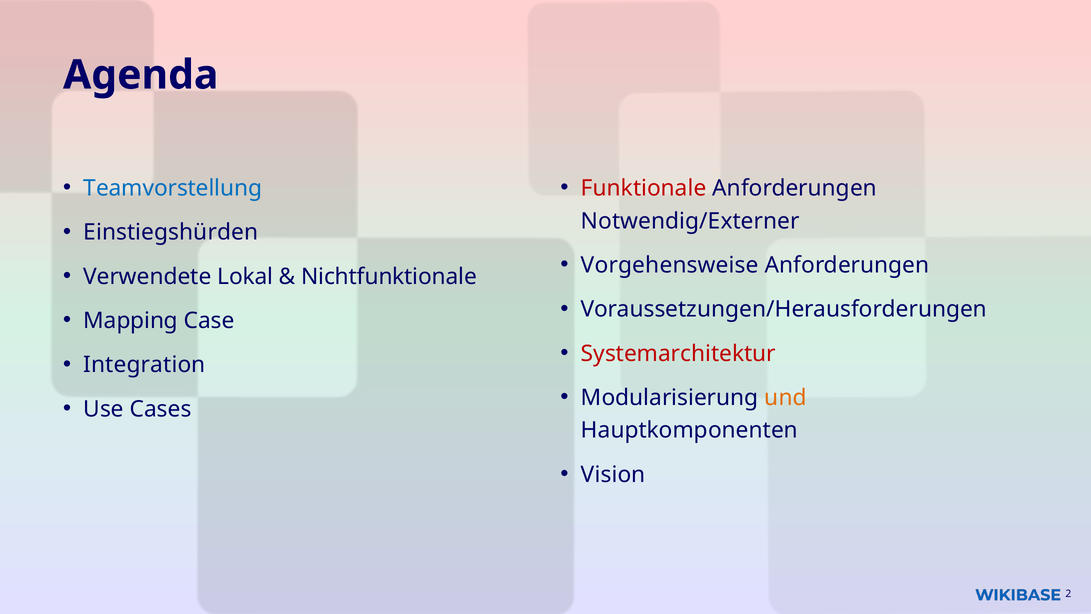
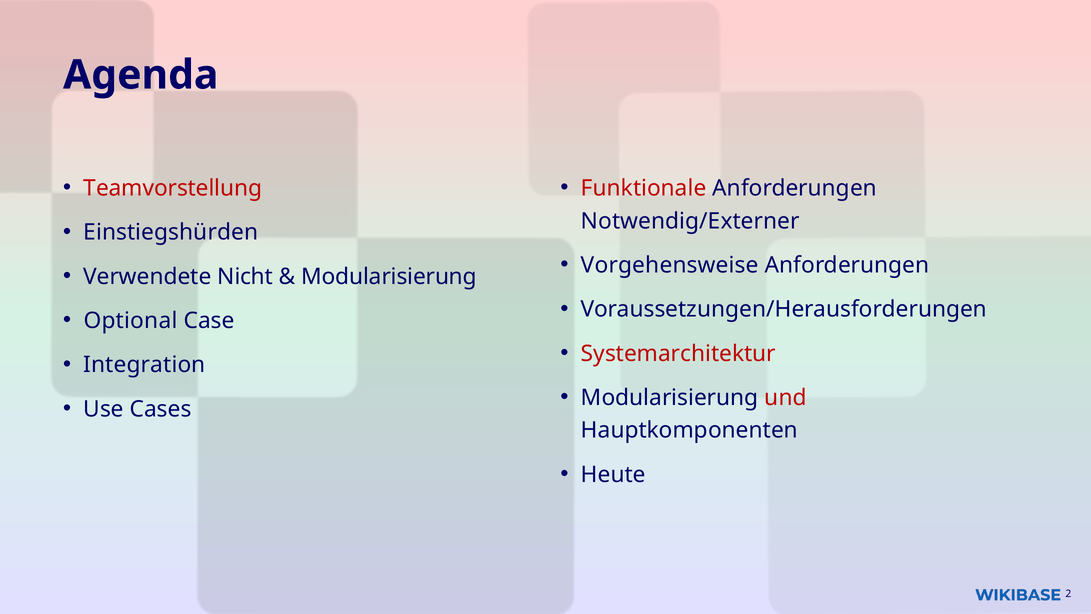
Teamvorstellung colour: blue -> red
Lokal: Lokal -> Nicht
Nichtfunktionale at (389, 276): Nichtfunktionale -> Modularisierung
Mapping: Mapping -> Optional
und colour: orange -> red
Vision: Vision -> Heute
